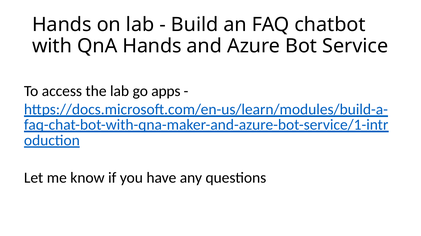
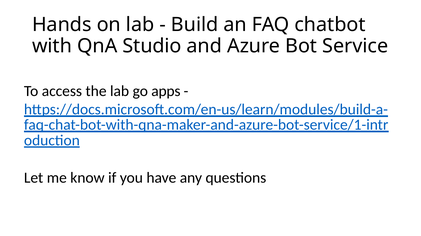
QnA Hands: Hands -> Studio
